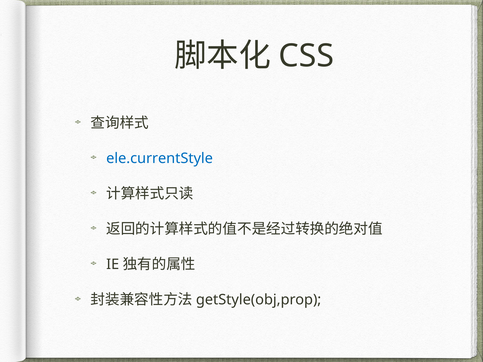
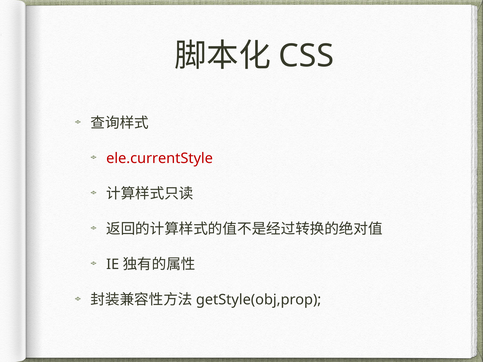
ele.currentStyle colour: blue -> red
